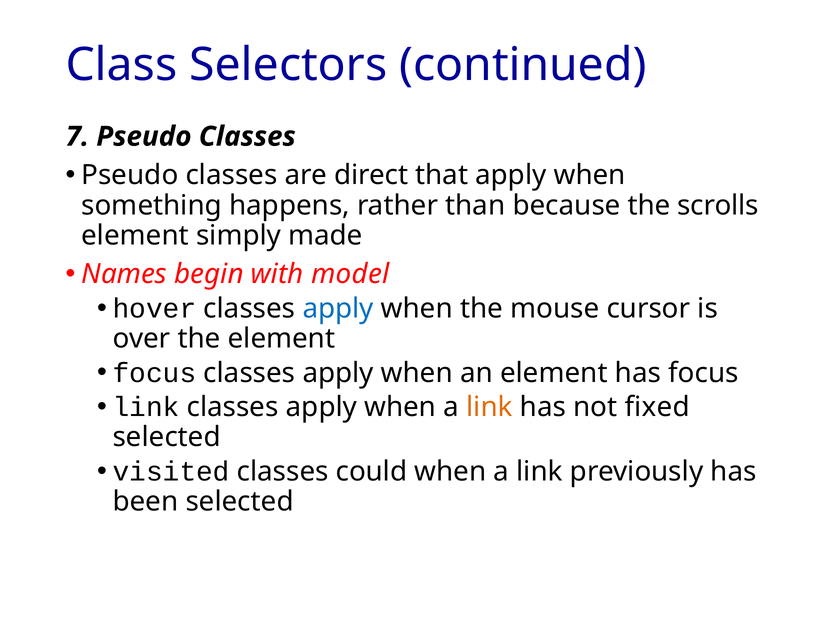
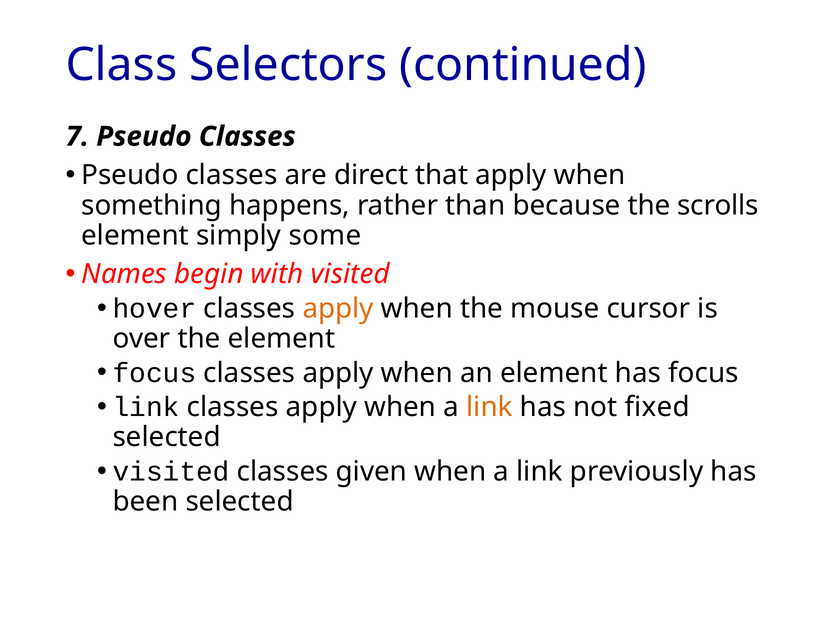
made: made -> some
with model: model -> visited
apply at (338, 309) colour: blue -> orange
could: could -> given
